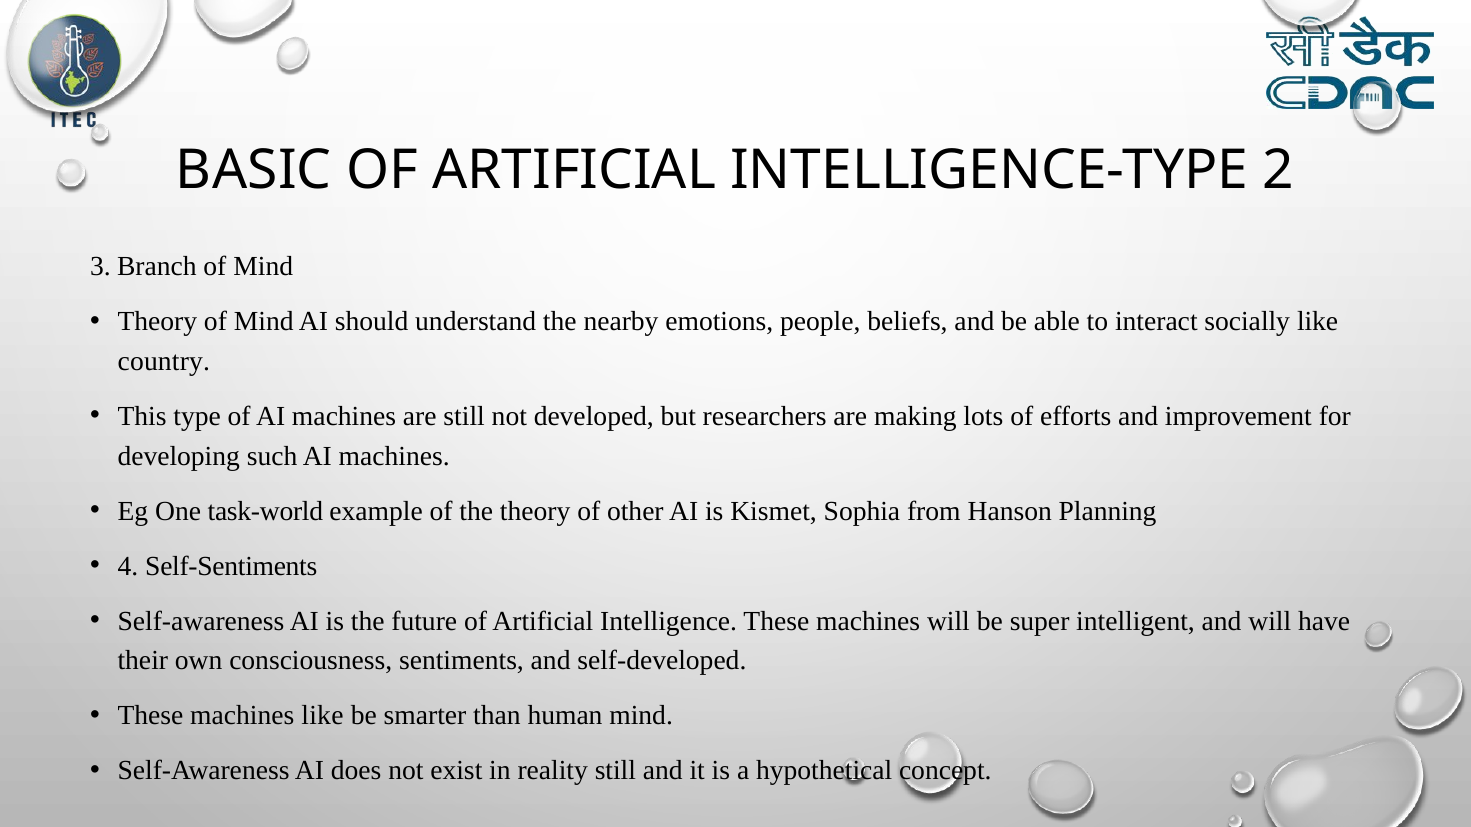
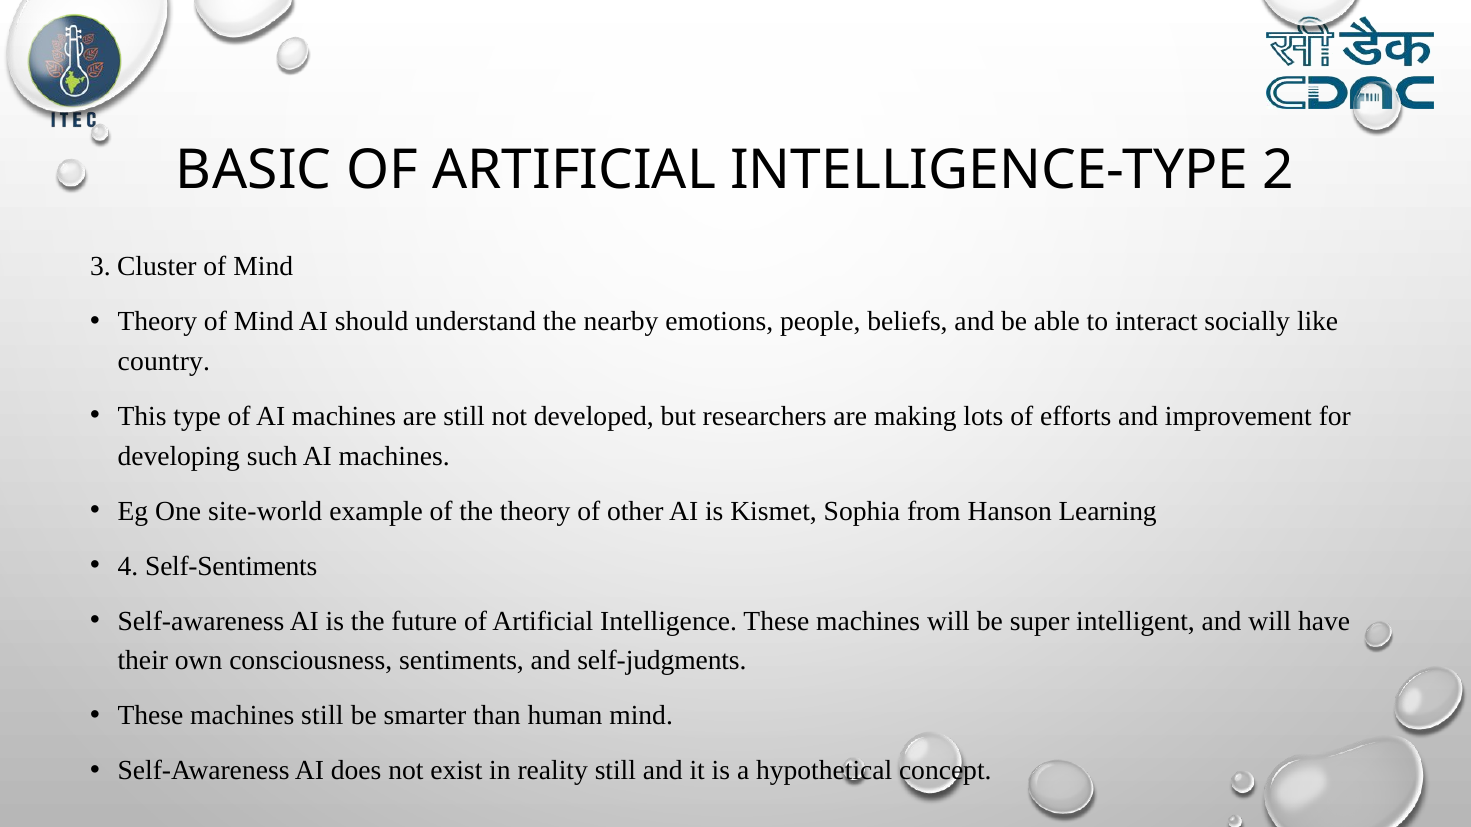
Branch: Branch -> Cluster
task-world: task-world -> site-world
Planning: Planning -> Learning
self-developed: self-developed -> self-judgments
machines like: like -> still
